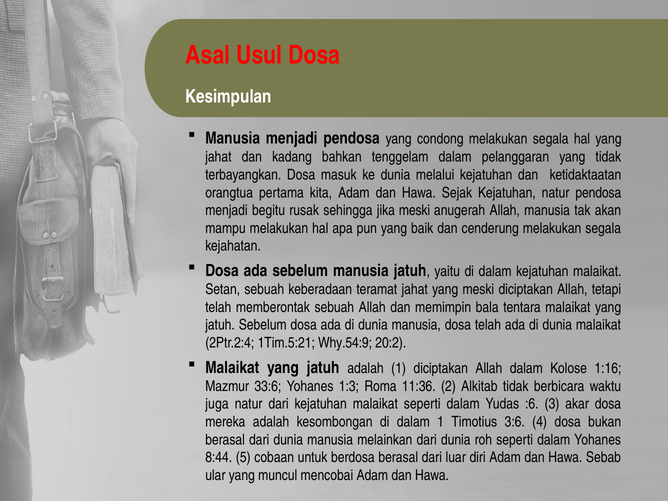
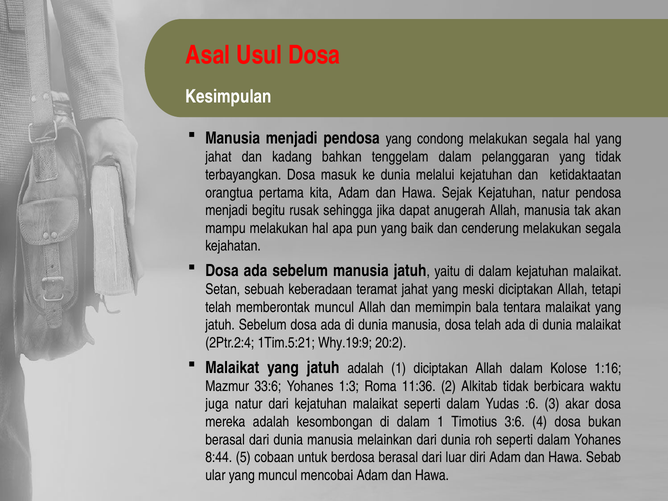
jika meski: meski -> dapat
memberontak sebuah: sebuah -> muncul
Why.54:9: Why.54:9 -> Why.19:9
